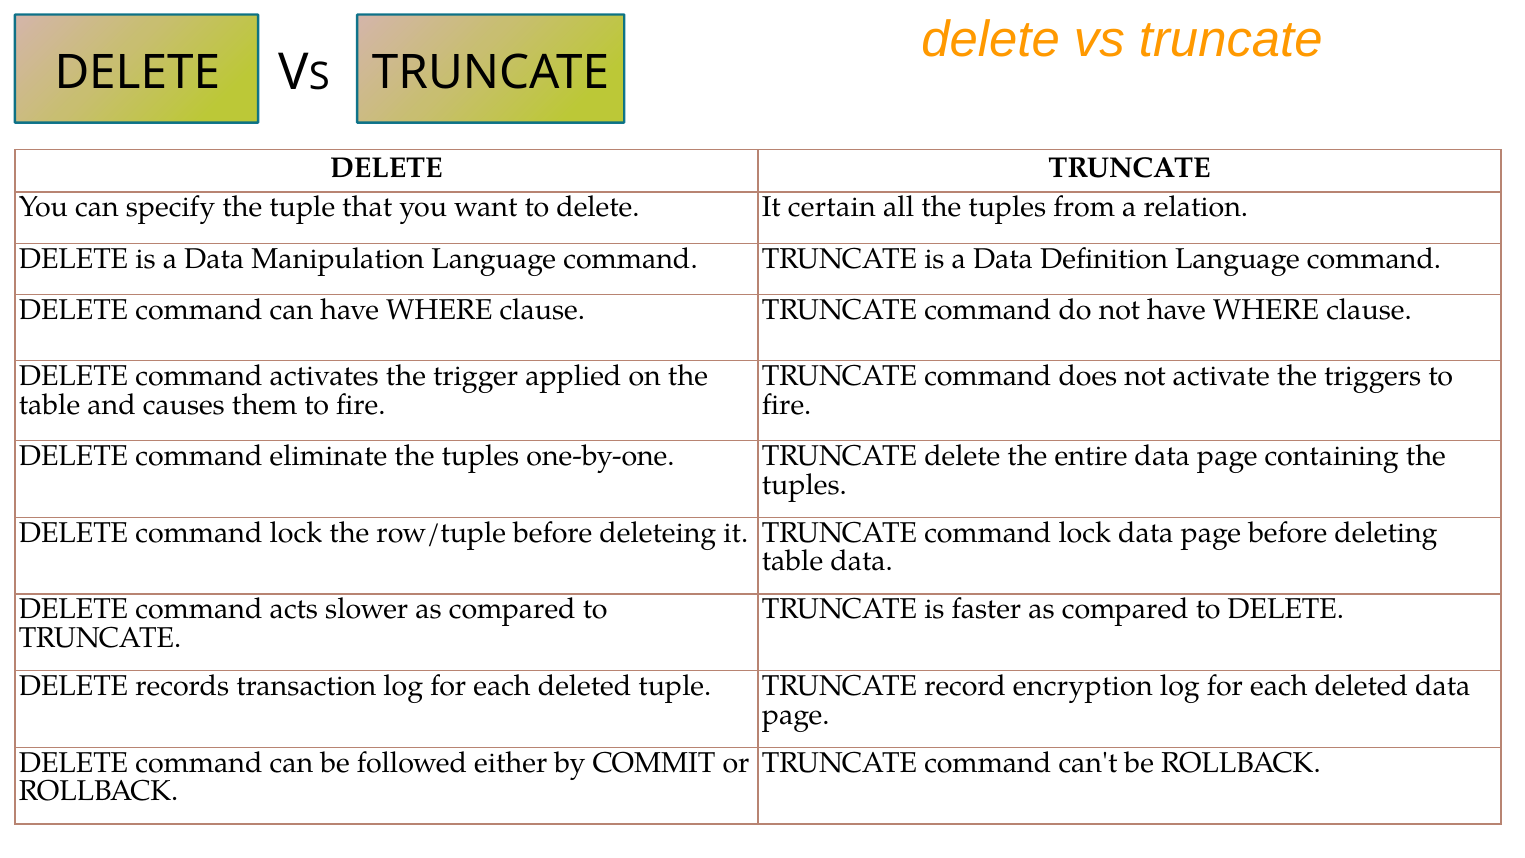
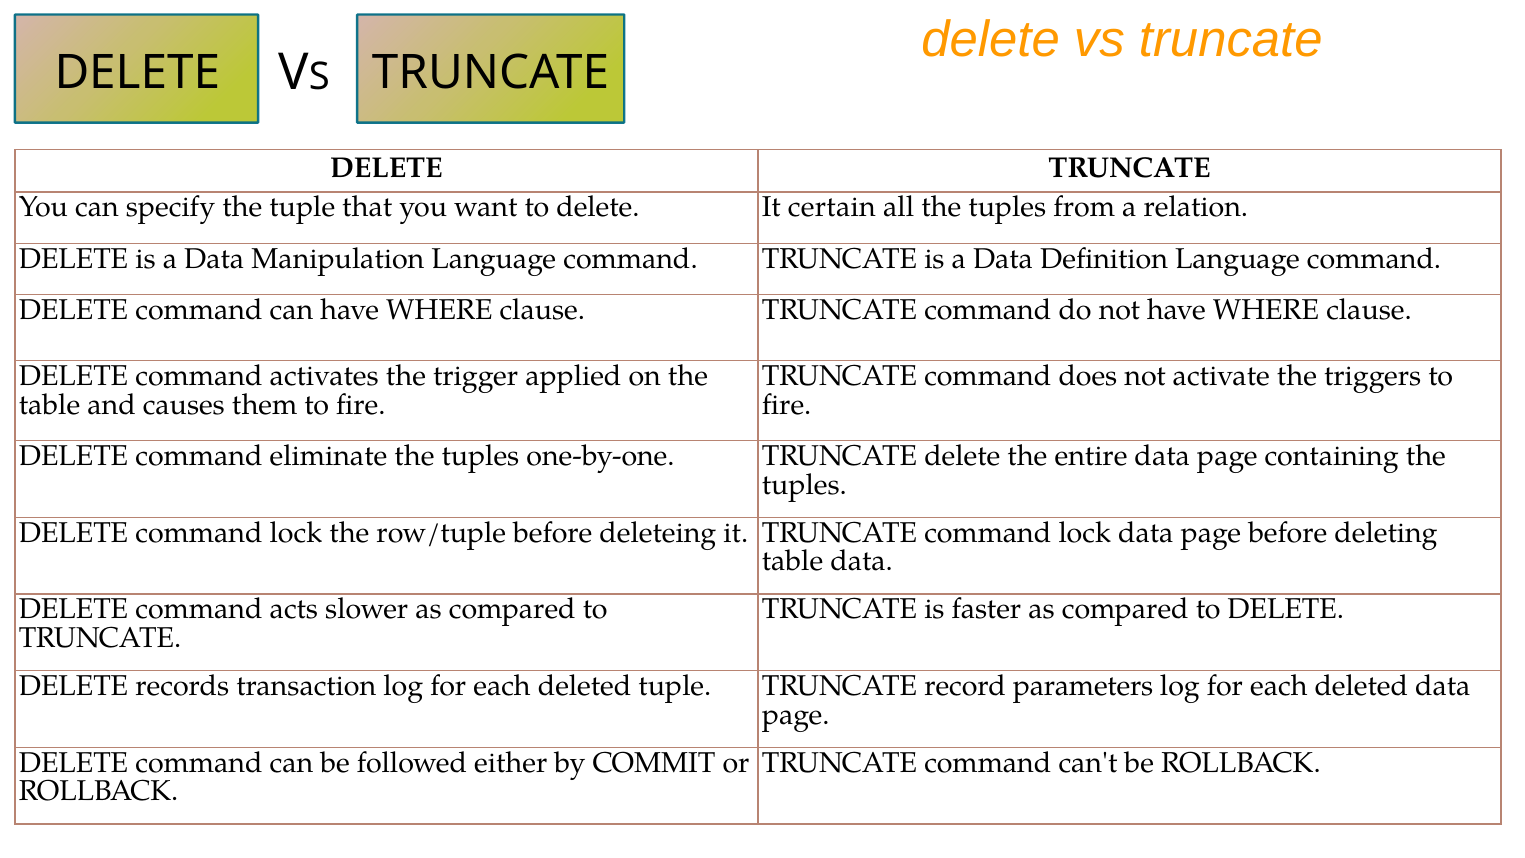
encryption: encryption -> parameters
